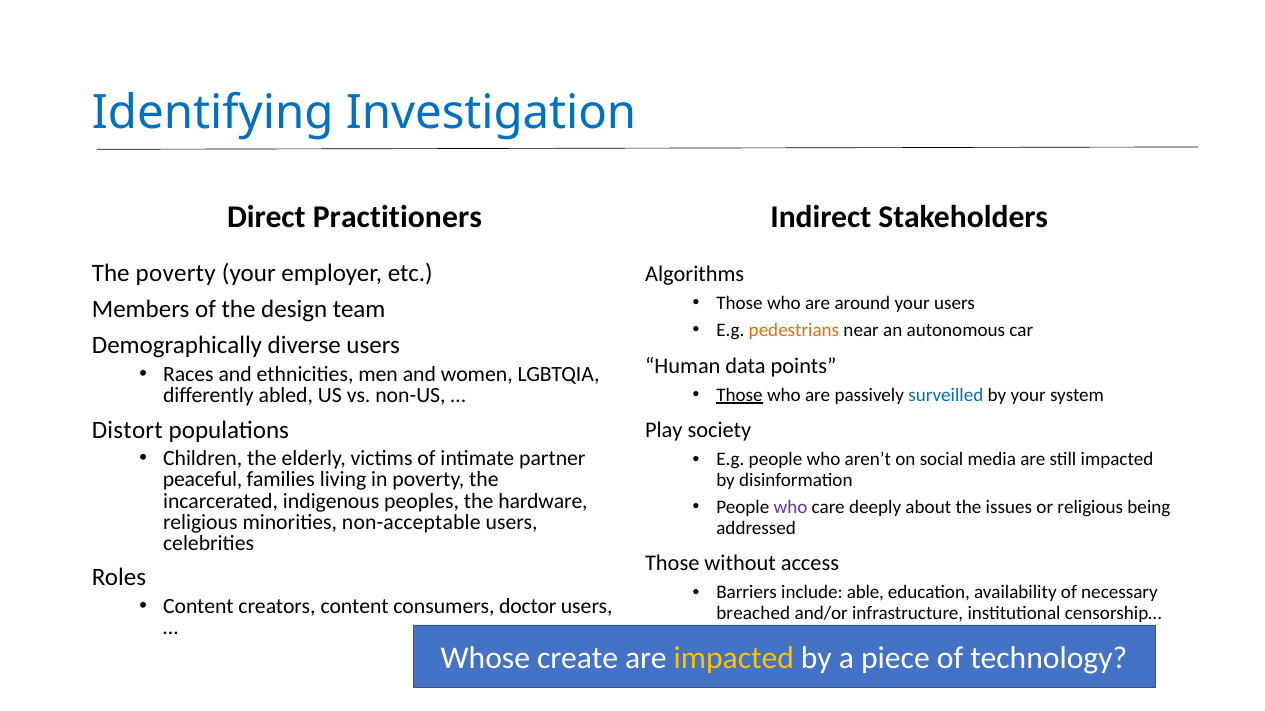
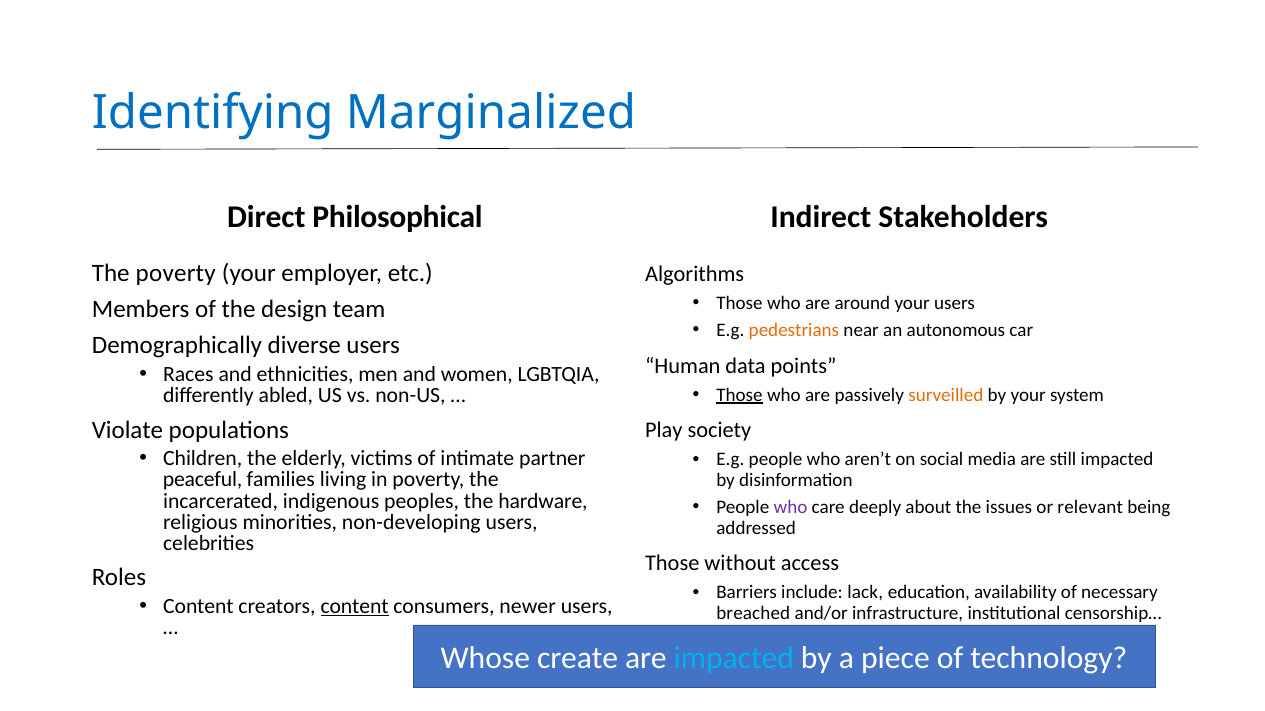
Investigation: Investigation -> Marginalized
Practitioners: Practitioners -> Philosophical
surveilled colour: blue -> orange
Distort: Distort -> Violate
or religious: religious -> relevant
non-acceptable: non-acceptable -> non-developing
able: able -> lack
content at (355, 607) underline: none -> present
doctor: doctor -> newer
impacted at (734, 659) colour: yellow -> light blue
